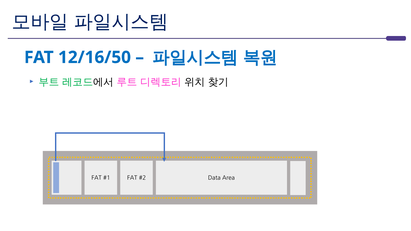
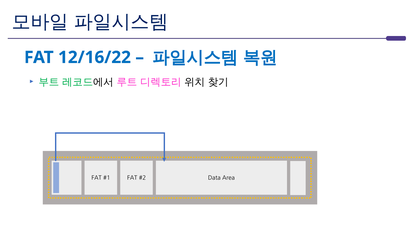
12/16/50: 12/16/50 -> 12/16/22
